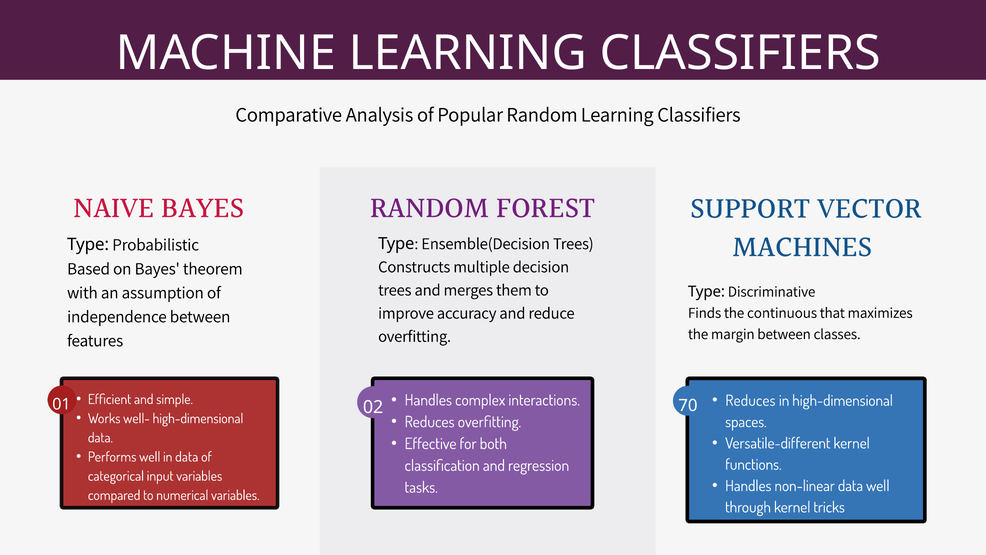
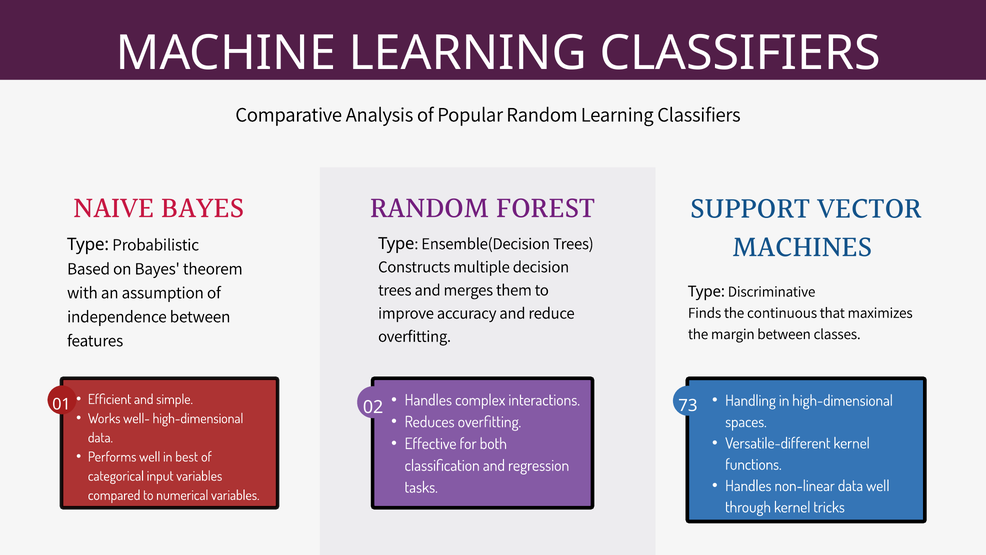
Reduces at (750, 401): Reduces -> Handling
70: 70 -> 73
in data: data -> best
